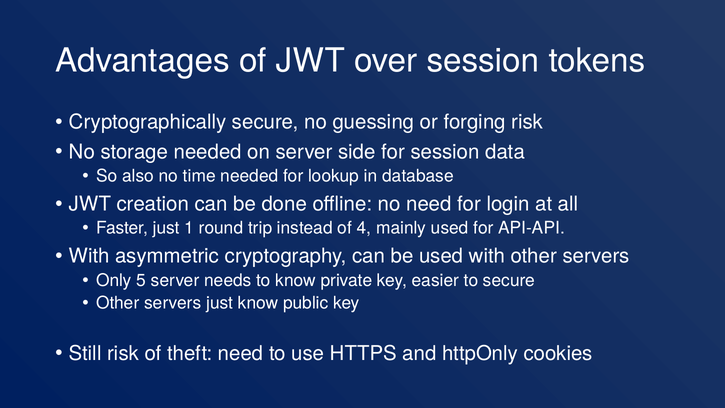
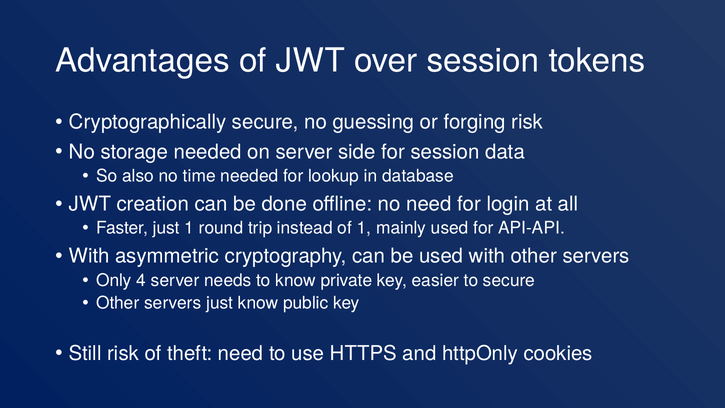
of 4: 4 -> 1
5: 5 -> 4
